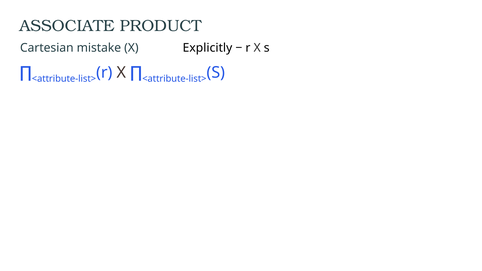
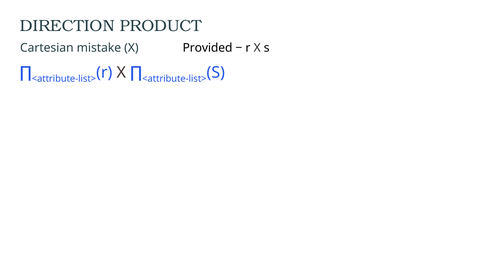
ASSOCIATE: ASSOCIATE -> DIRECTION
Explicitly: Explicitly -> Provided
